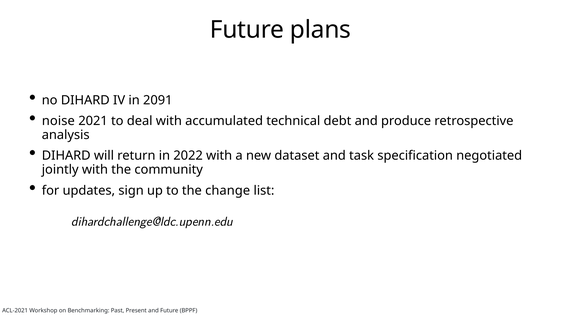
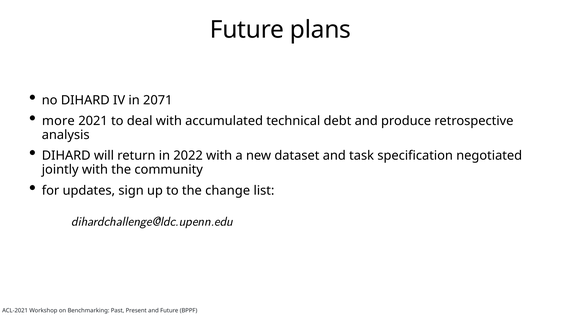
2091: 2091 -> 2071
noise: noise -> more
